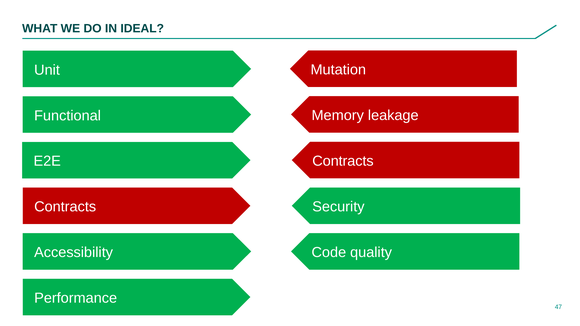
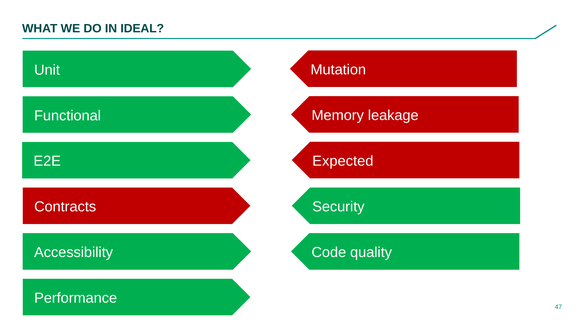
Contracts at (343, 161): Contracts -> Expected
